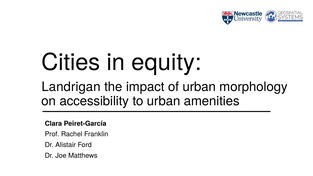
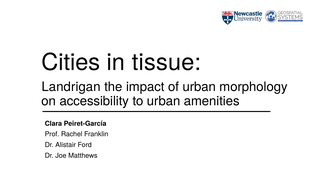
equity: equity -> tissue
